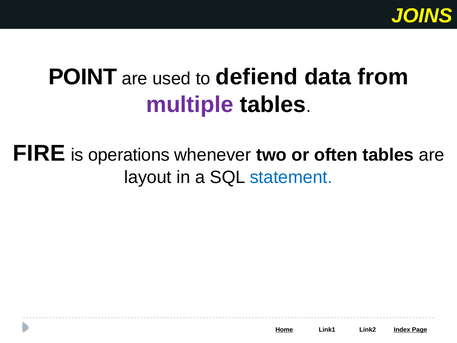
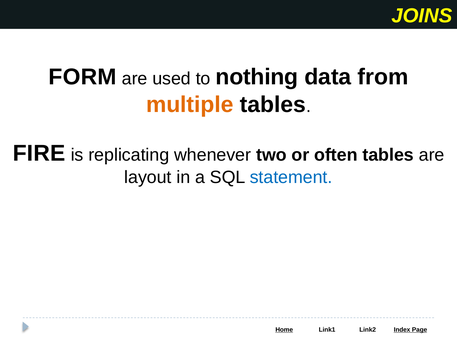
POINT: POINT -> FORM
defiend: defiend -> nothing
multiple colour: purple -> orange
operations: operations -> replicating
